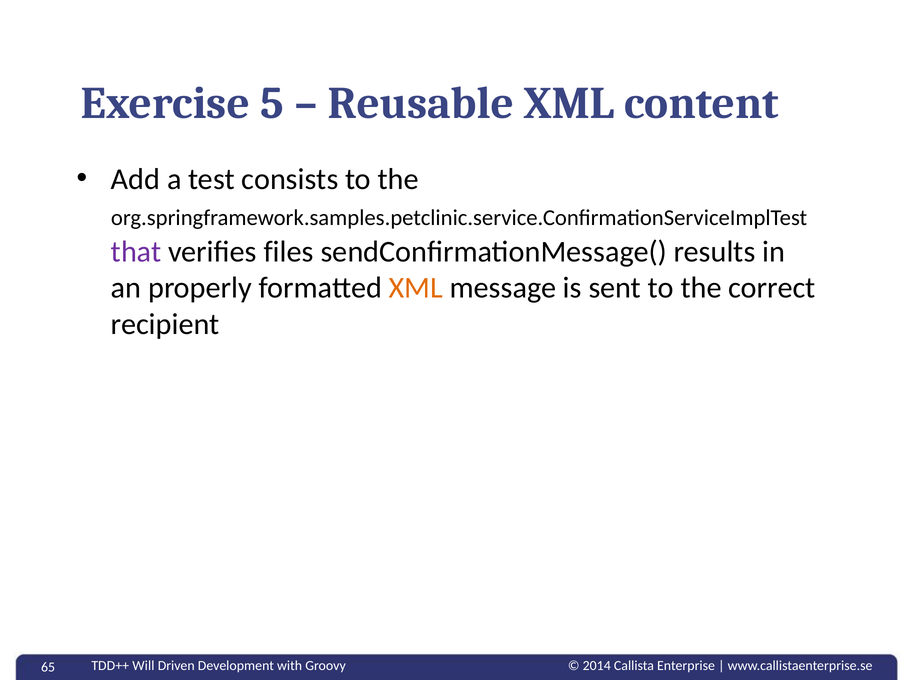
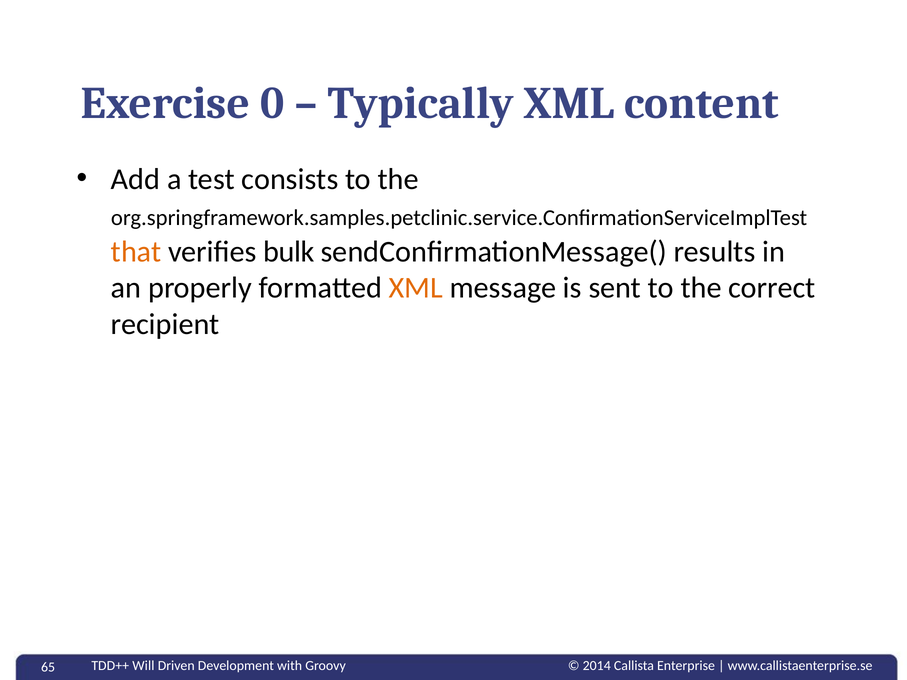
5: 5 -> 0
Reusable: Reusable -> Typically
that colour: purple -> orange
files: files -> bulk
